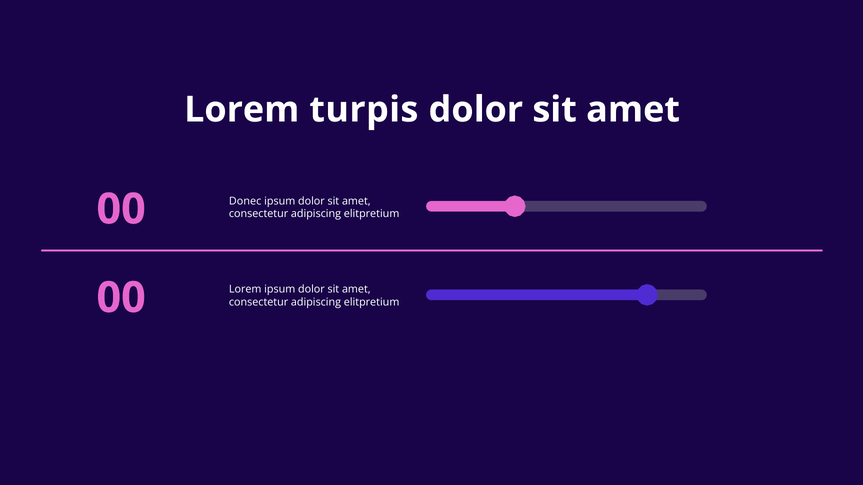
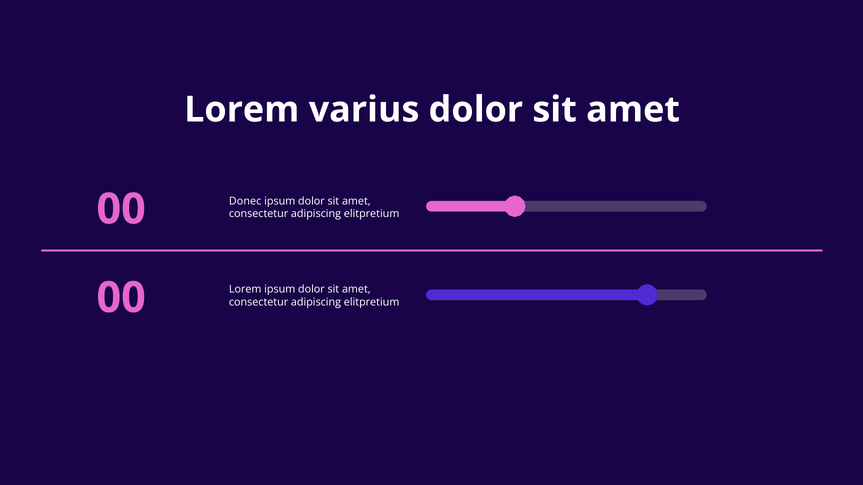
turpis: turpis -> varius
